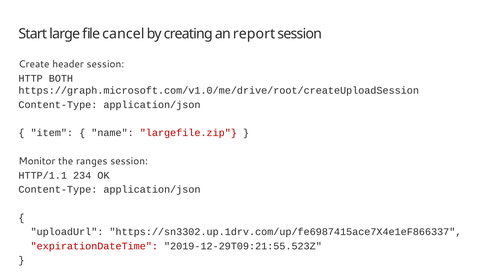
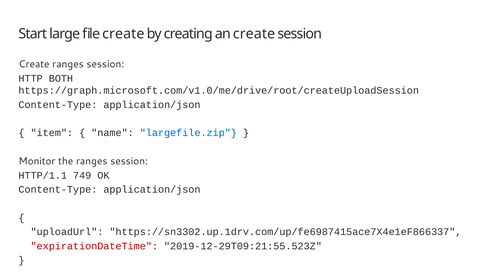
file cancel: cancel -> create
an report: report -> create
Create header: header -> ranges
largefile.zip colour: red -> blue
234: 234 -> 749
